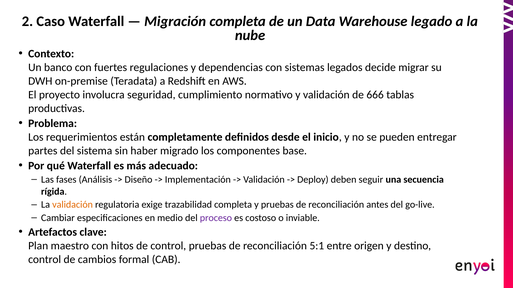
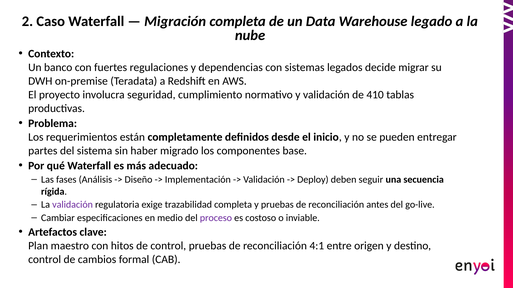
666: 666 -> 410
validación at (73, 205) colour: orange -> purple
5:1: 5:1 -> 4:1
